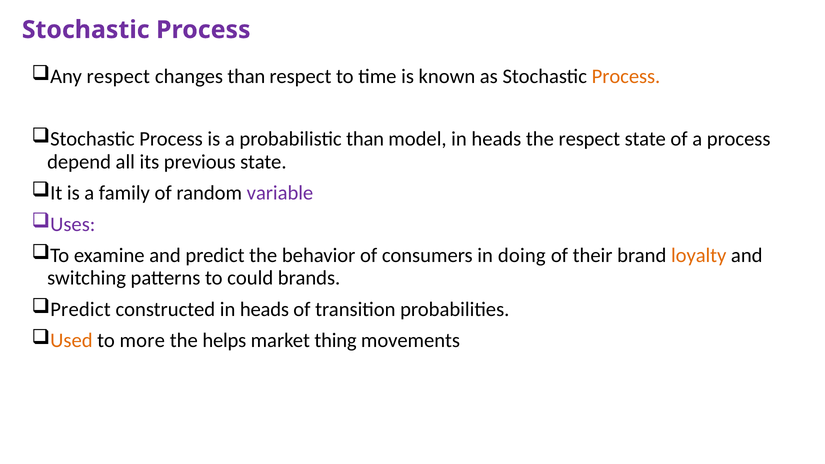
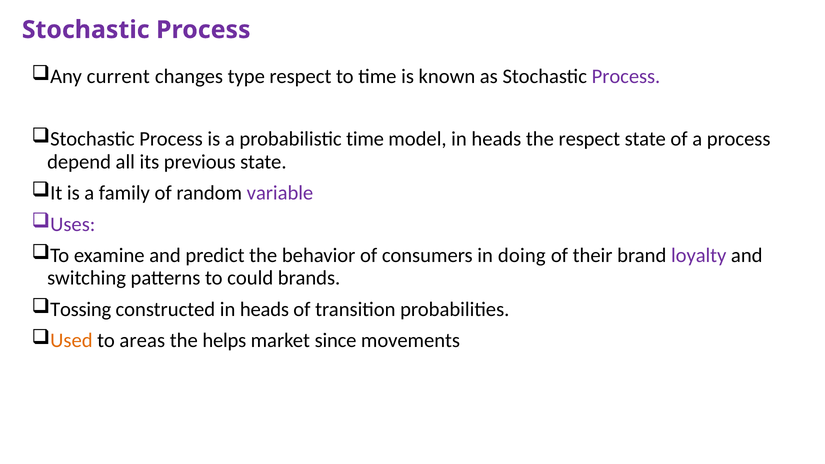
Any respect: respect -> current
changes than: than -> type
Process at (626, 77) colour: orange -> purple
probabilistic than: than -> time
loyalty colour: orange -> purple
Predict at (80, 309): Predict -> Tossing
more: more -> areas
thing: thing -> since
